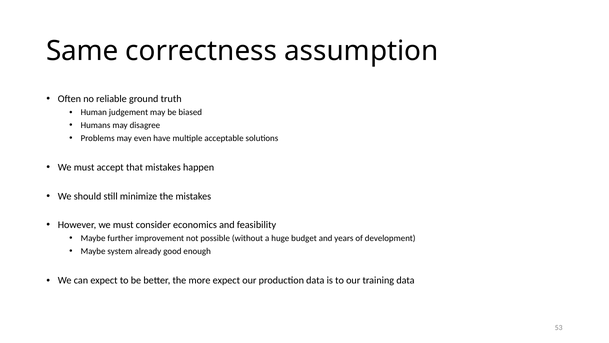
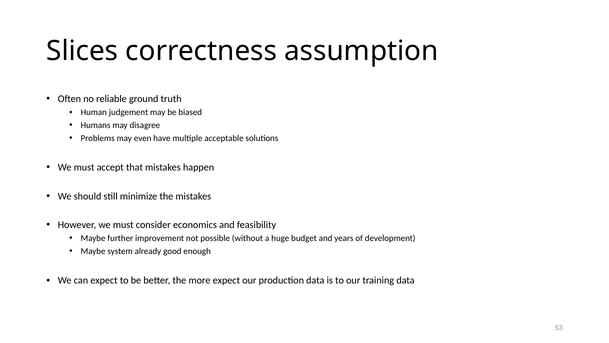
Same: Same -> Slices
